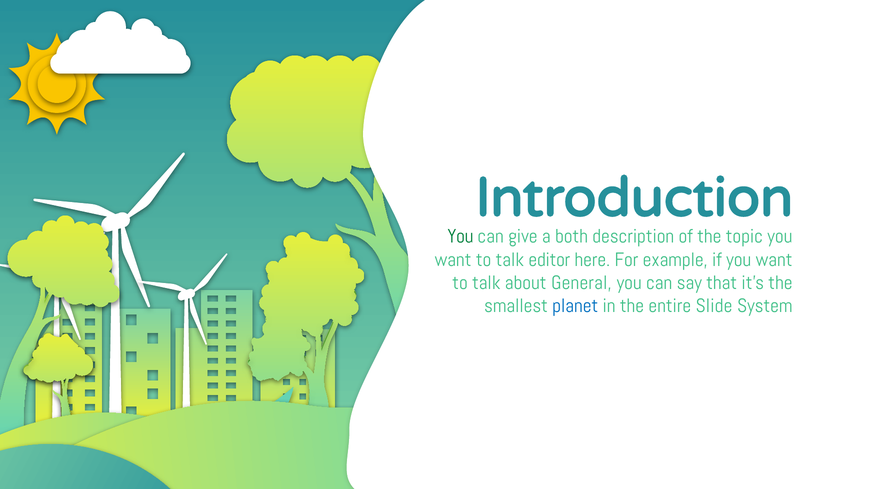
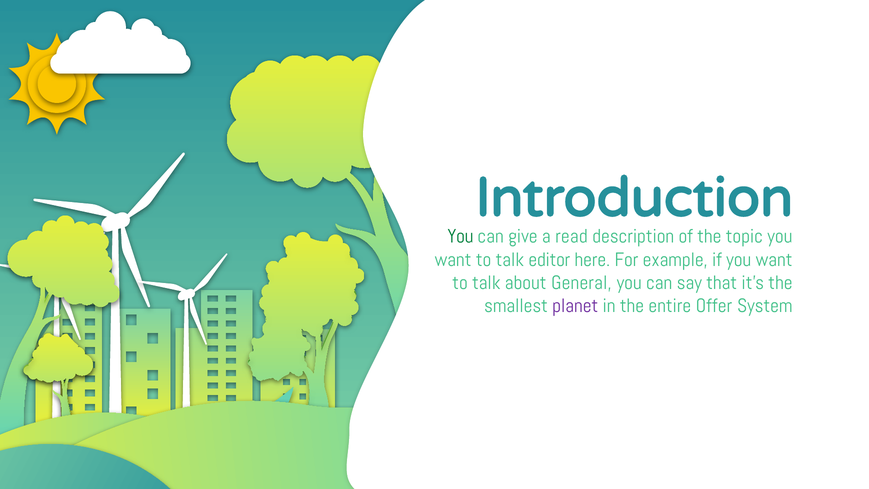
both: both -> read
planet colour: blue -> purple
Slide: Slide -> Offer
